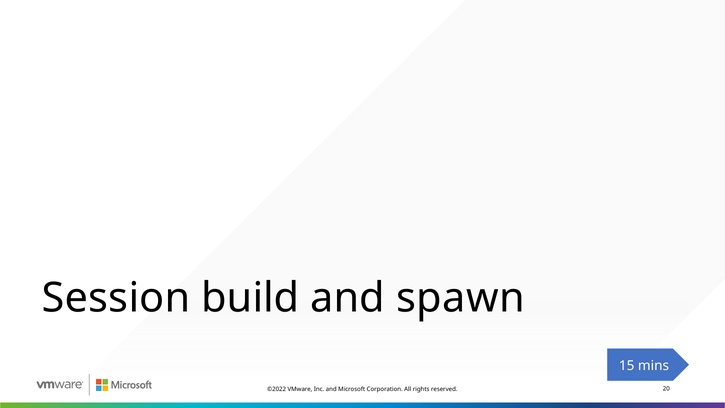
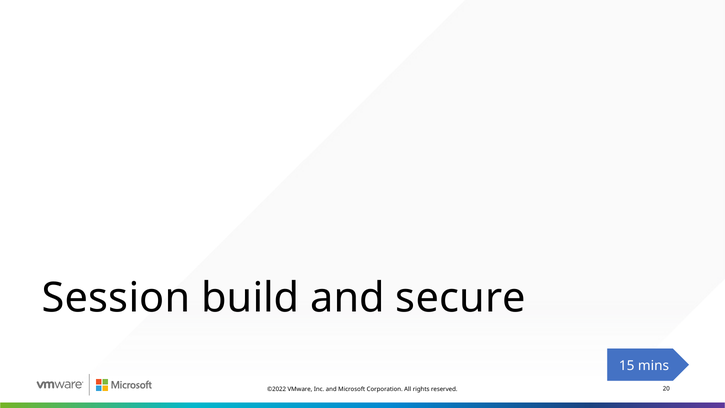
spawn: spawn -> secure
